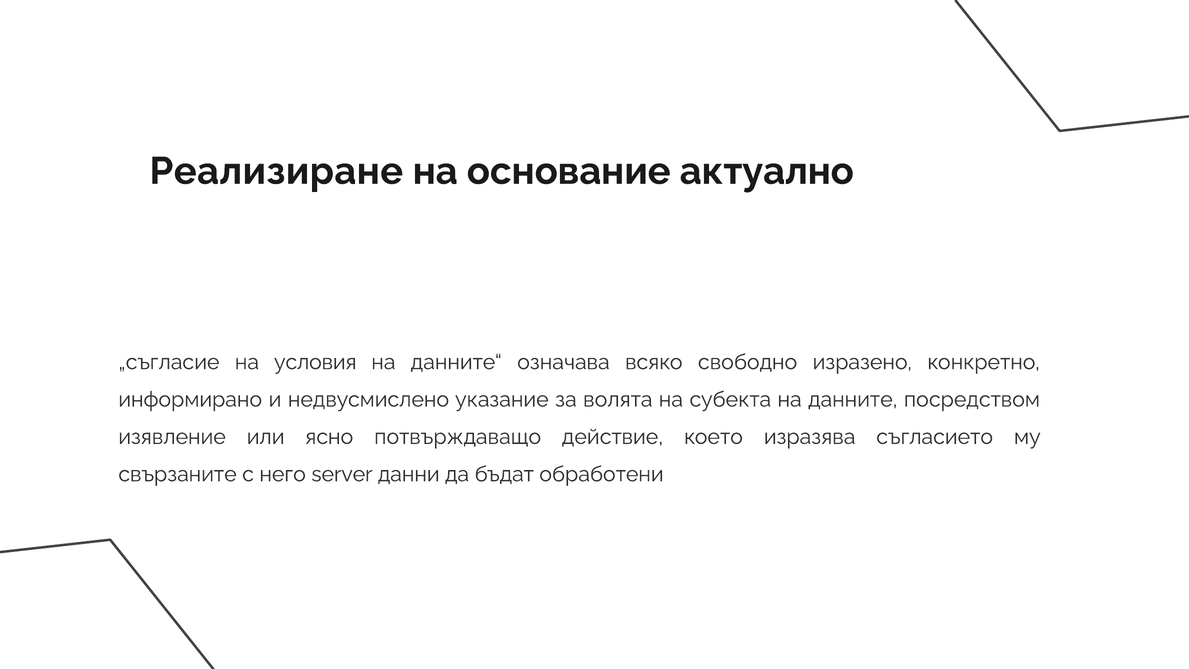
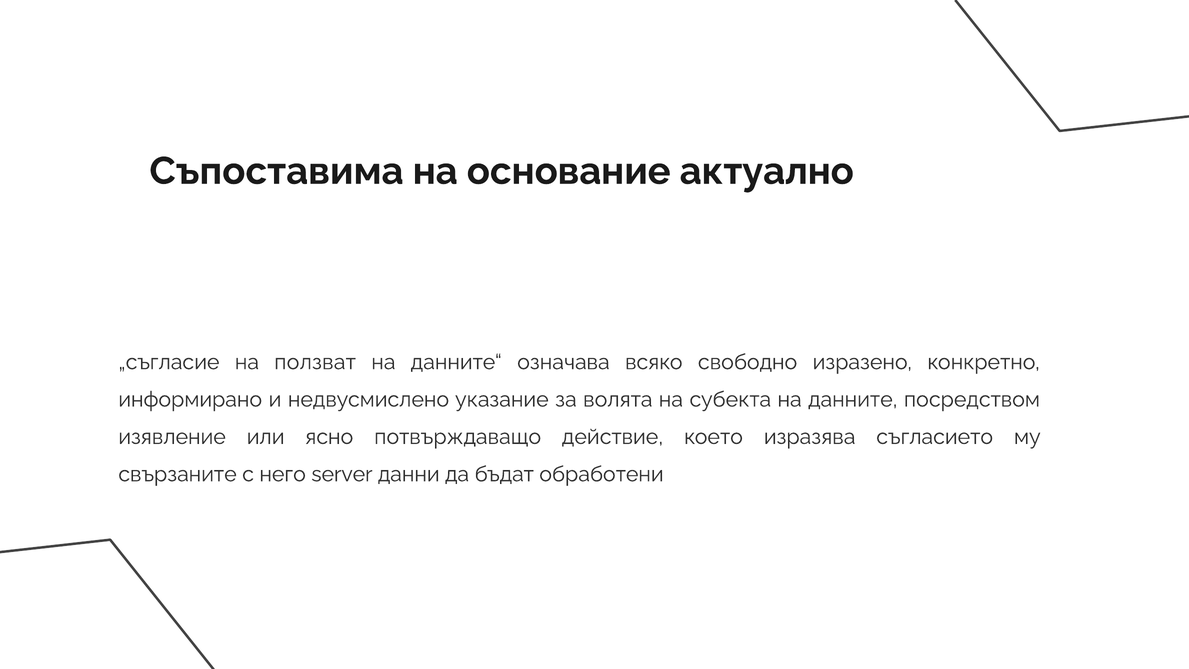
Реализиране: Реализиране -> Съпоставима
условия: условия -> ползват
